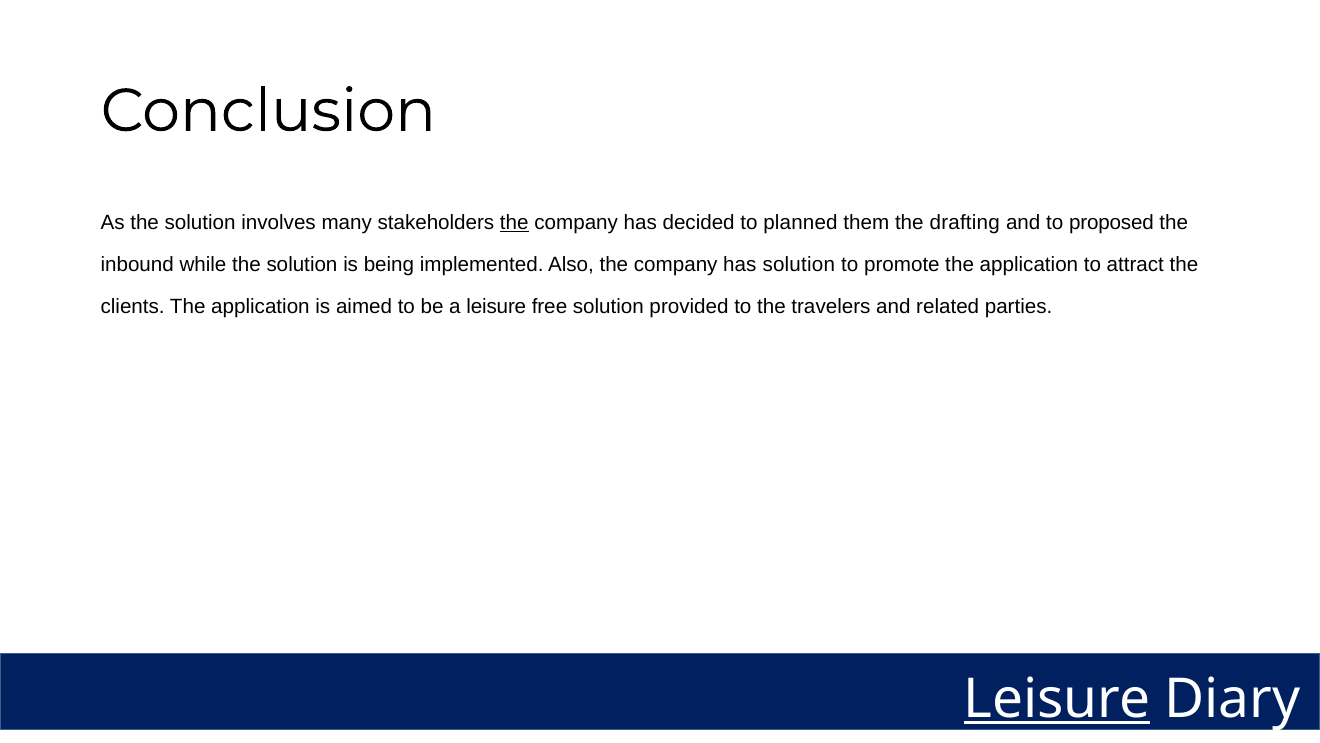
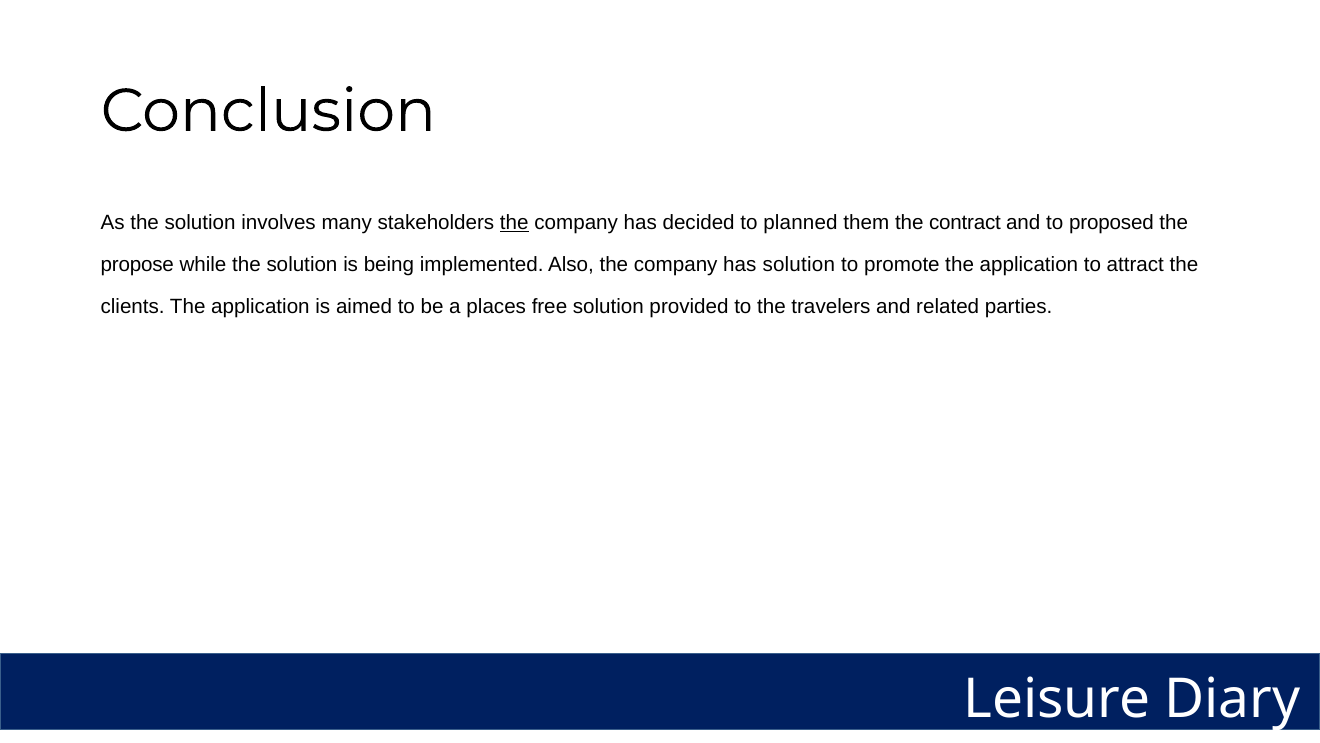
drafting: drafting -> contract
inbound: inbound -> propose
a leisure: leisure -> places
Leisure at (1057, 699) underline: present -> none
